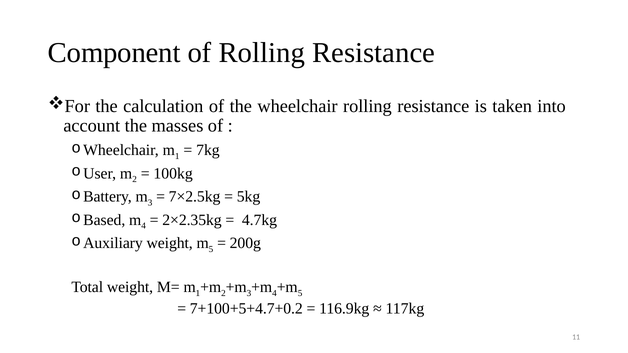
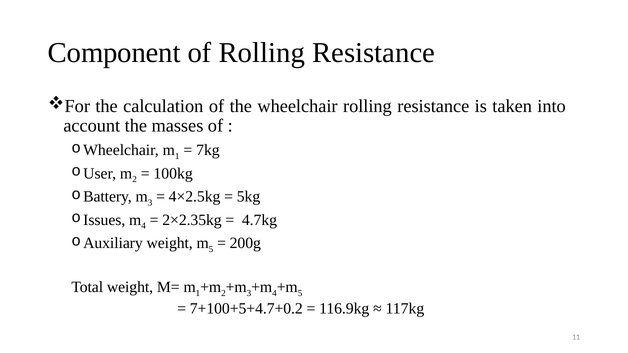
7×2.5kg: 7×2.5kg -> 4×2.5kg
Based: Based -> Issues
